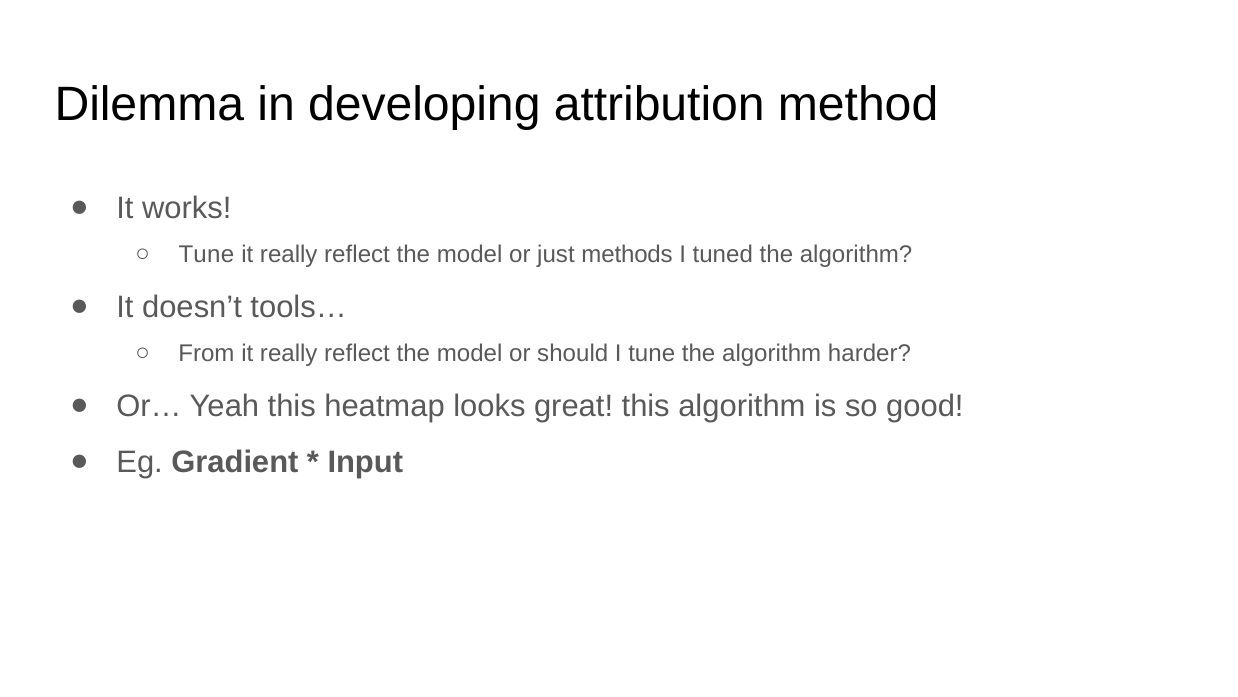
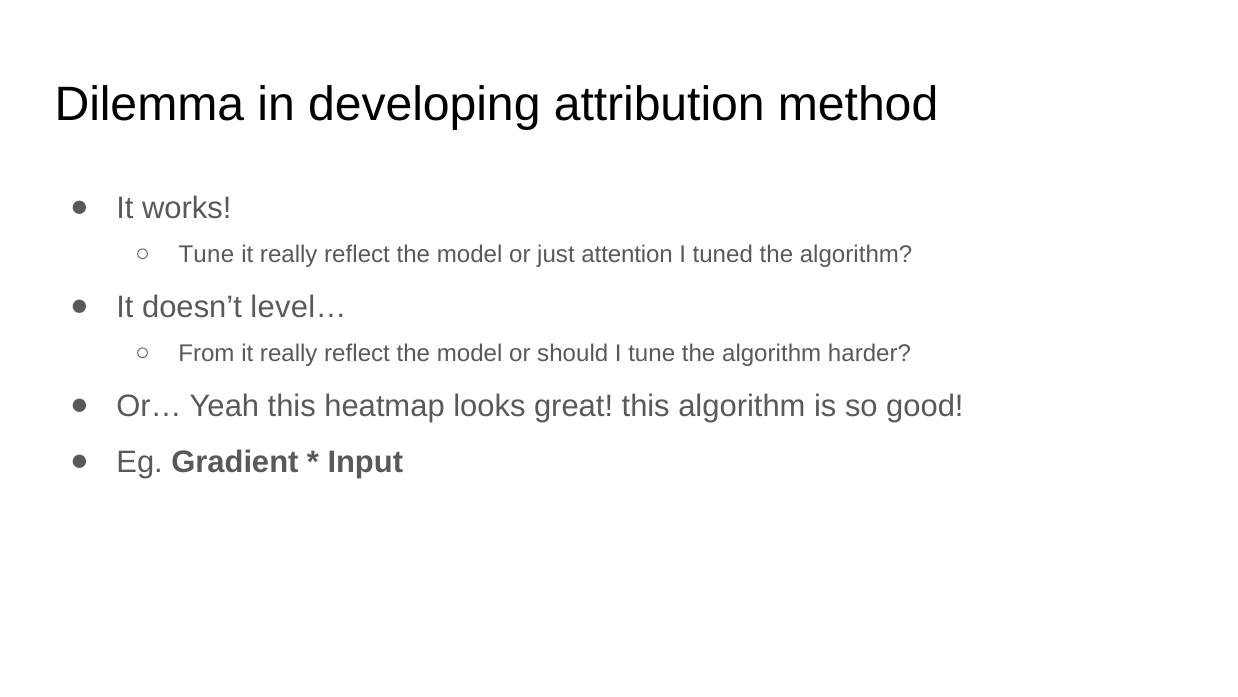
methods: methods -> attention
tools…: tools… -> level…
